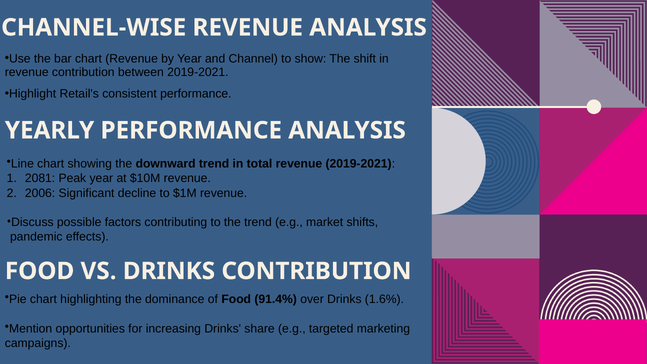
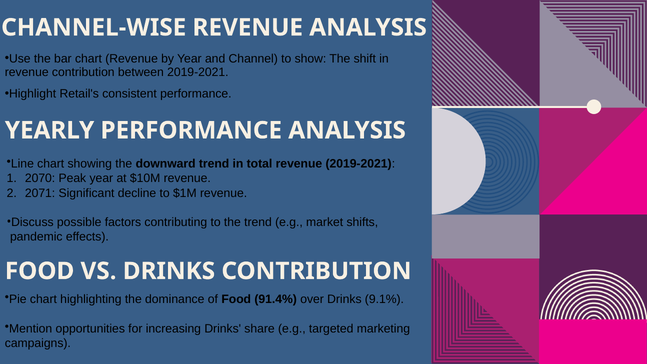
2081: 2081 -> 2070
2006: 2006 -> 2071
1.6%: 1.6% -> 9.1%
